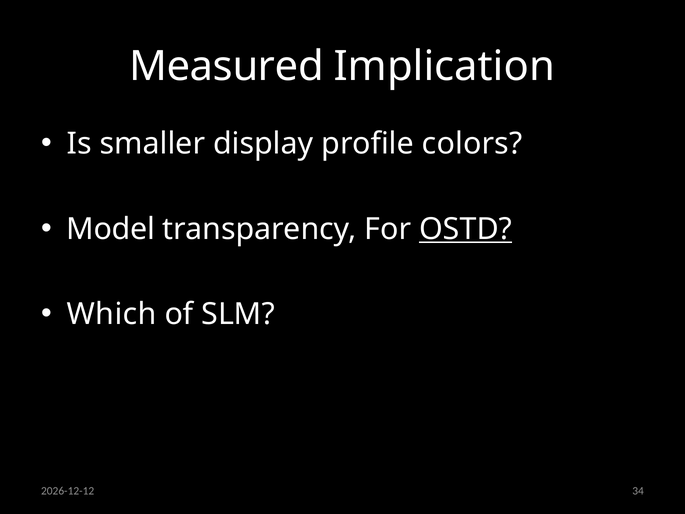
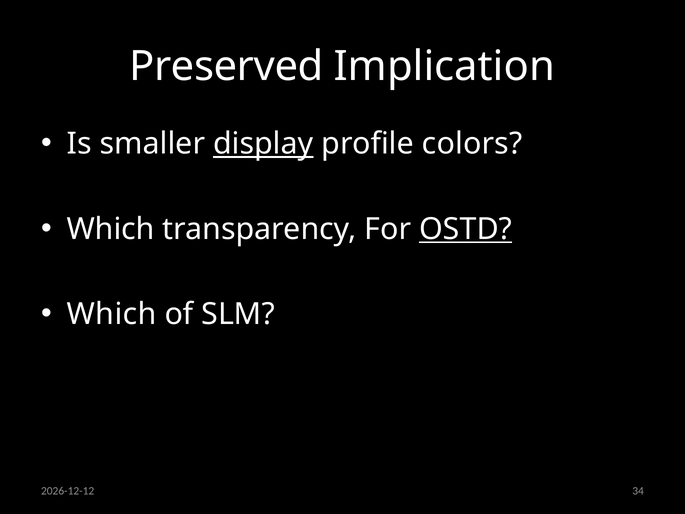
Measured: Measured -> Preserved
display underline: none -> present
Model at (111, 229): Model -> Which
